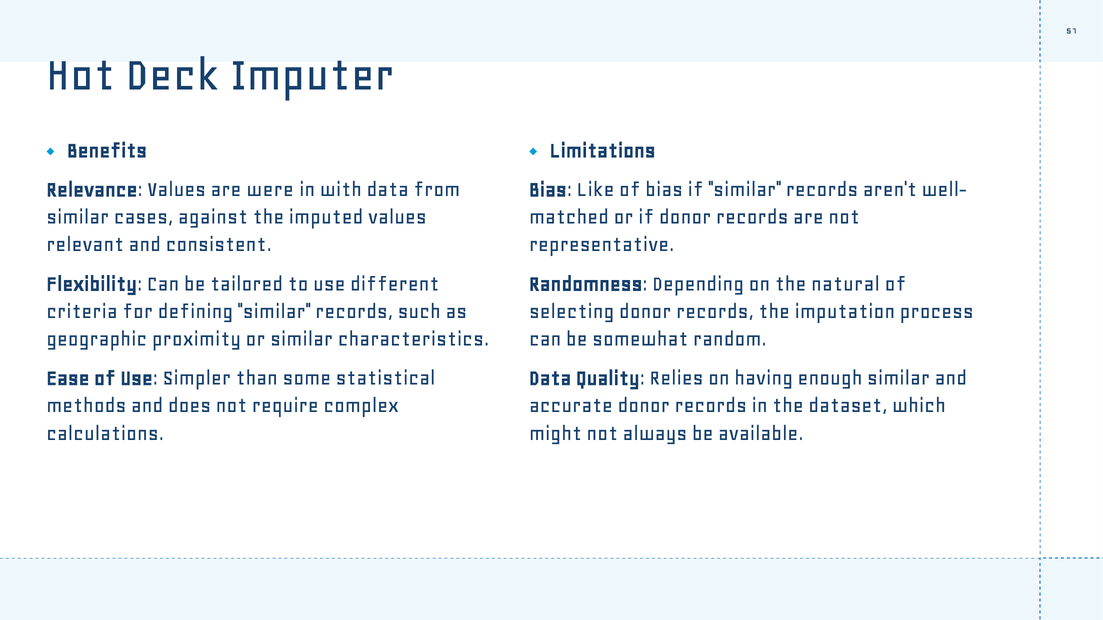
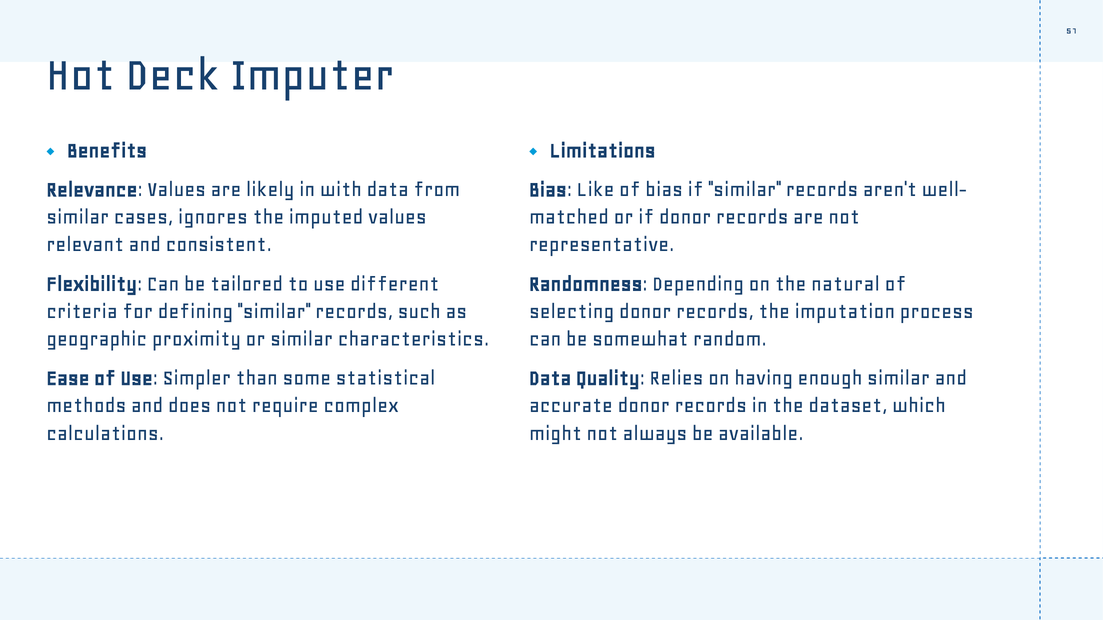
were: were -> likely
against: against -> ignores
